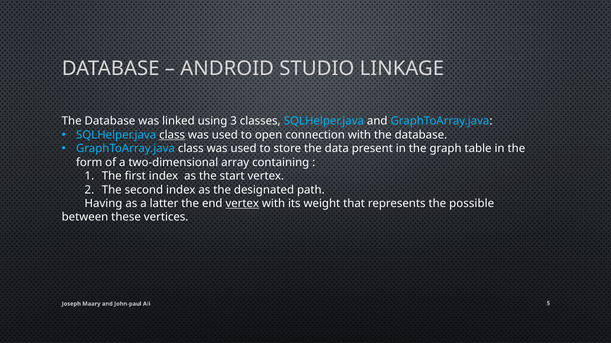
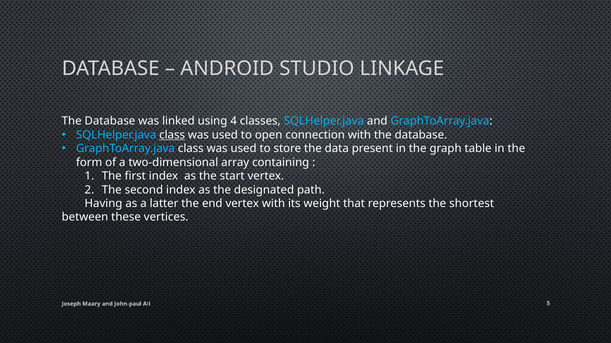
3: 3 -> 4
vertex at (242, 204) underline: present -> none
possible: possible -> shortest
